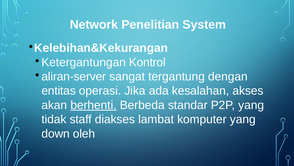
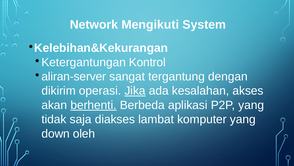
Penelitian: Penelitian -> Mengikuti
entitas: entitas -> dikirim
Jika underline: none -> present
standar: standar -> aplikasi
staff: staff -> saja
